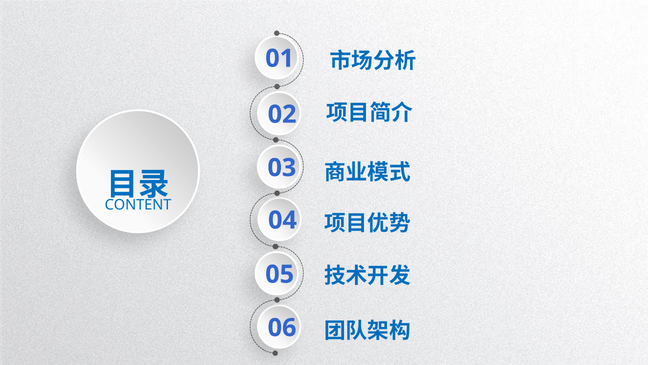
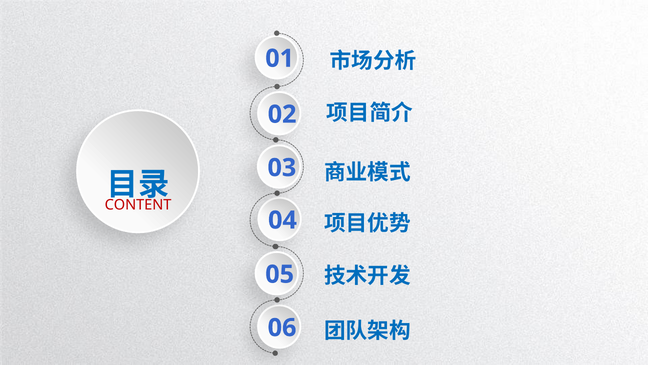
CONTENT colour: blue -> red
